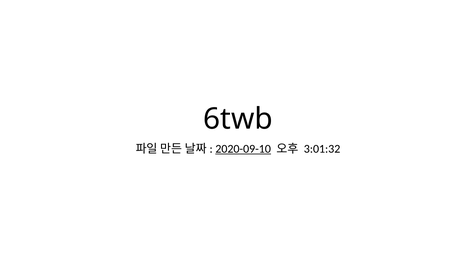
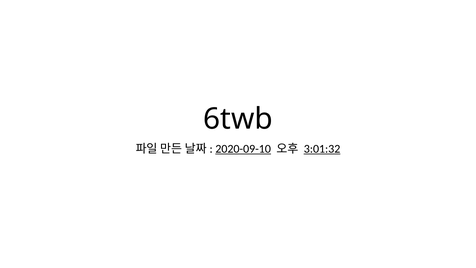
3:01:32 underline: none -> present
